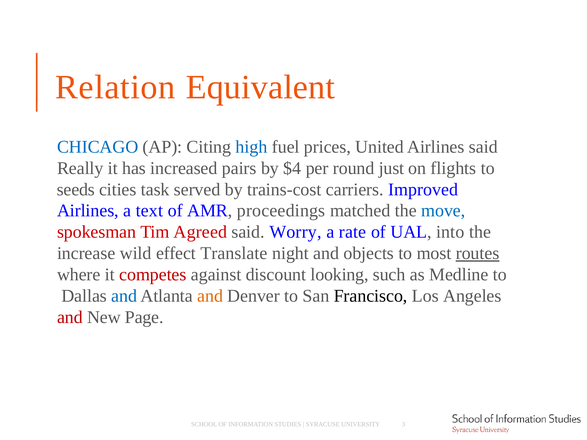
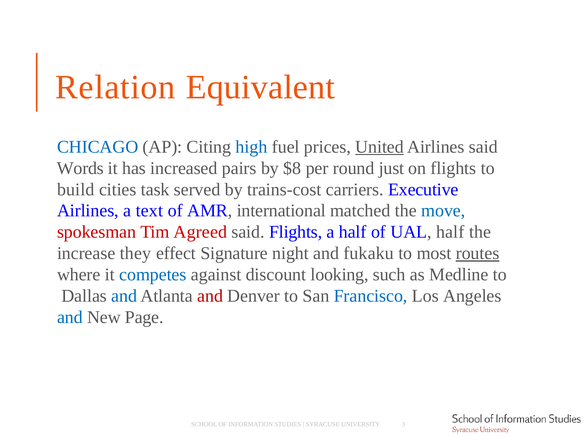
United underline: none -> present
Really: Really -> Words
$4: $4 -> $8
seeds: seeds -> build
Improved: Improved -> Executive
proceedings: proceedings -> international
said Worry: Worry -> Flights
a rate: rate -> half
UAL into: into -> half
wild: wild -> they
Translate: Translate -> Signature
objects: objects -> fukaku
competes colour: red -> blue
and at (210, 296) colour: orange -> red
Francisco colour: black -> blue
and at (70, 317) colour: red -> blue
